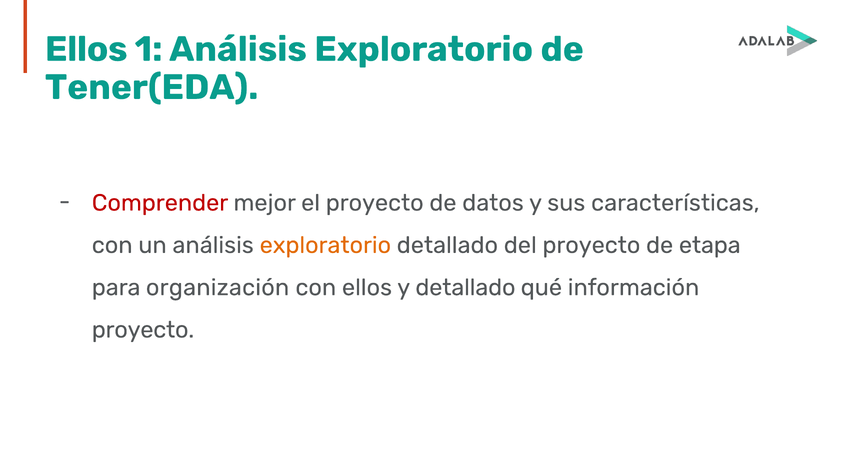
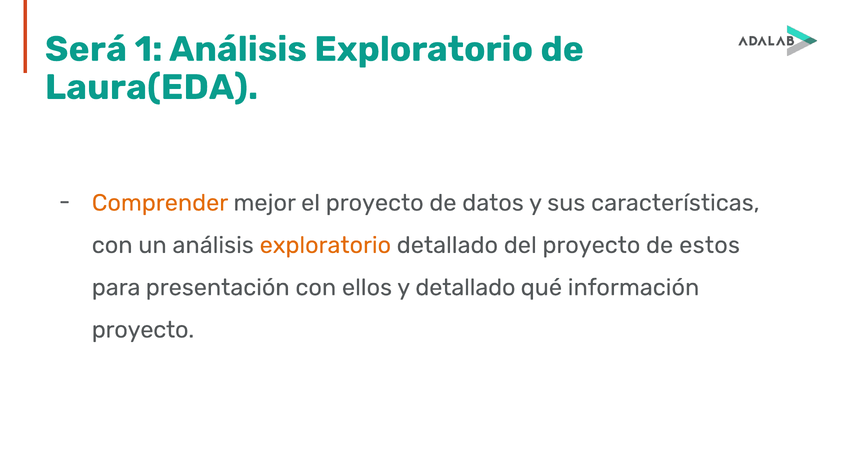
Ellos at (86, 49): Ellos -> Será
Tener(EDA: Tener(EDA -> Laura(EDA
Comprender colour: red -> orange
etapa: etapa -> estos
organización: organización -> presentación
